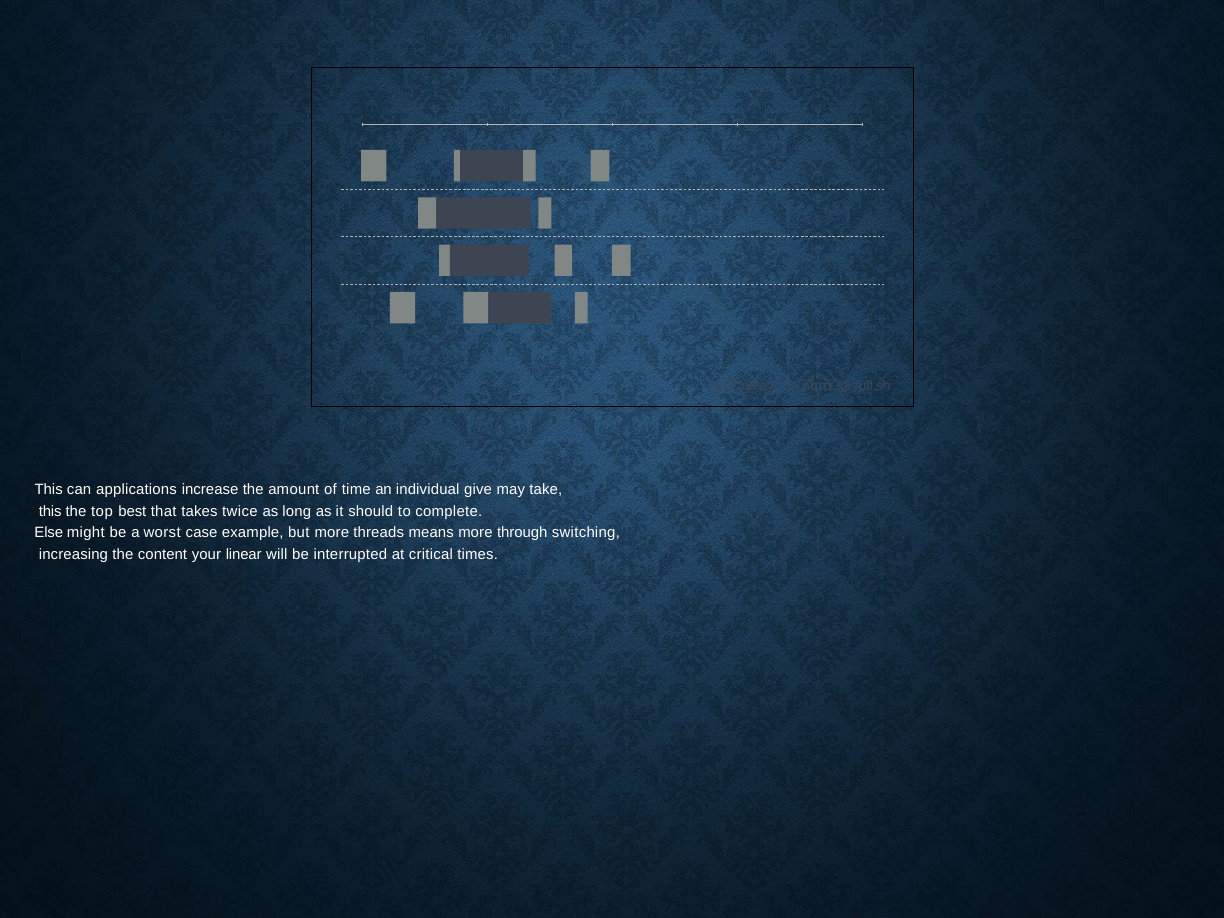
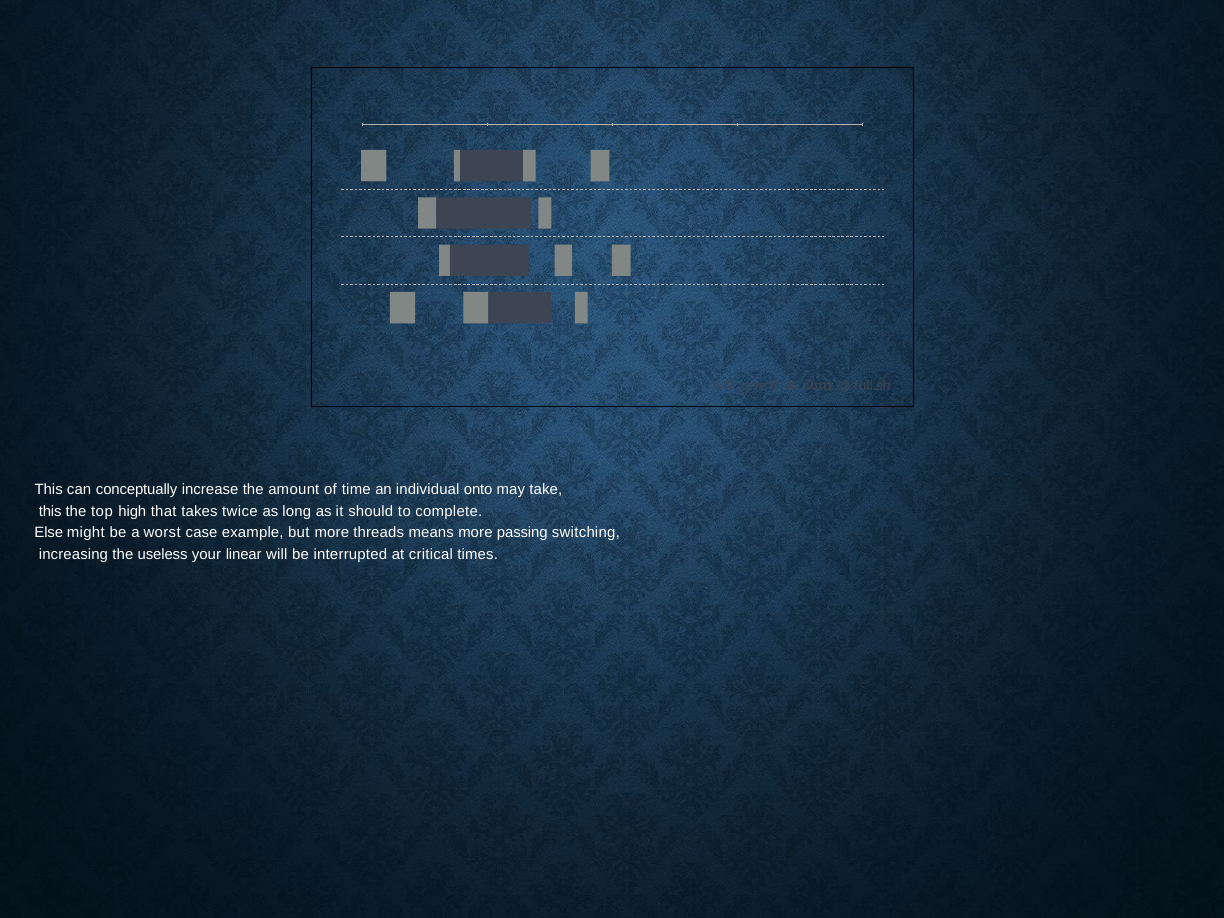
applications: applications -> conceptually
individual give: give -> onto
best: best -> high
through: through -> passing
content: content -> useless
